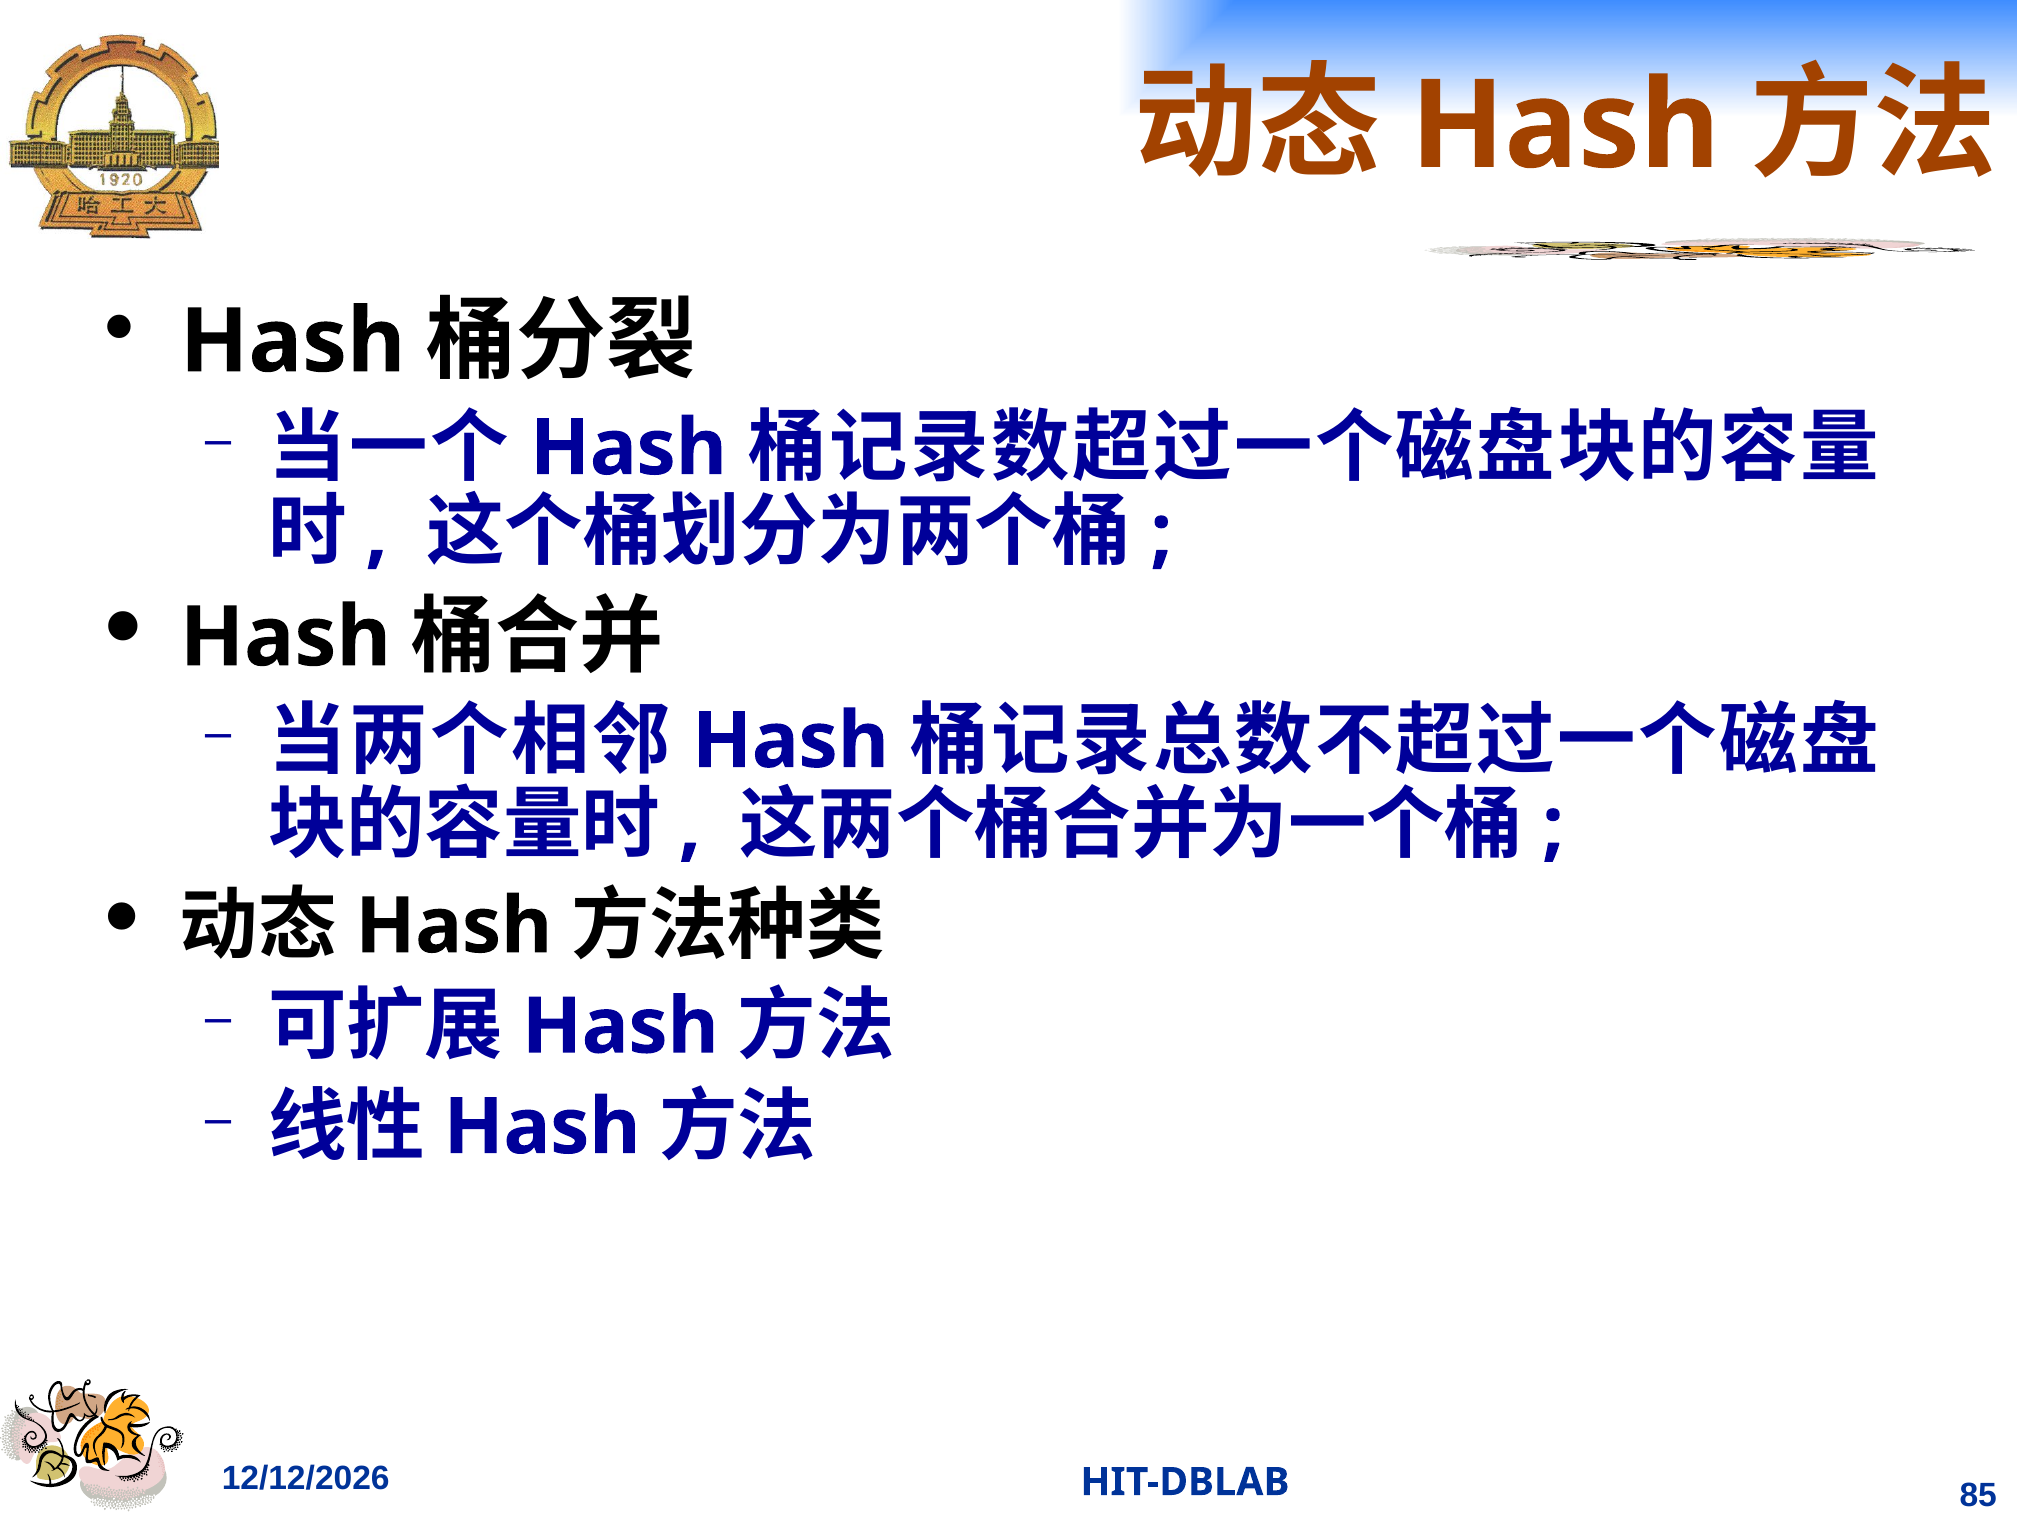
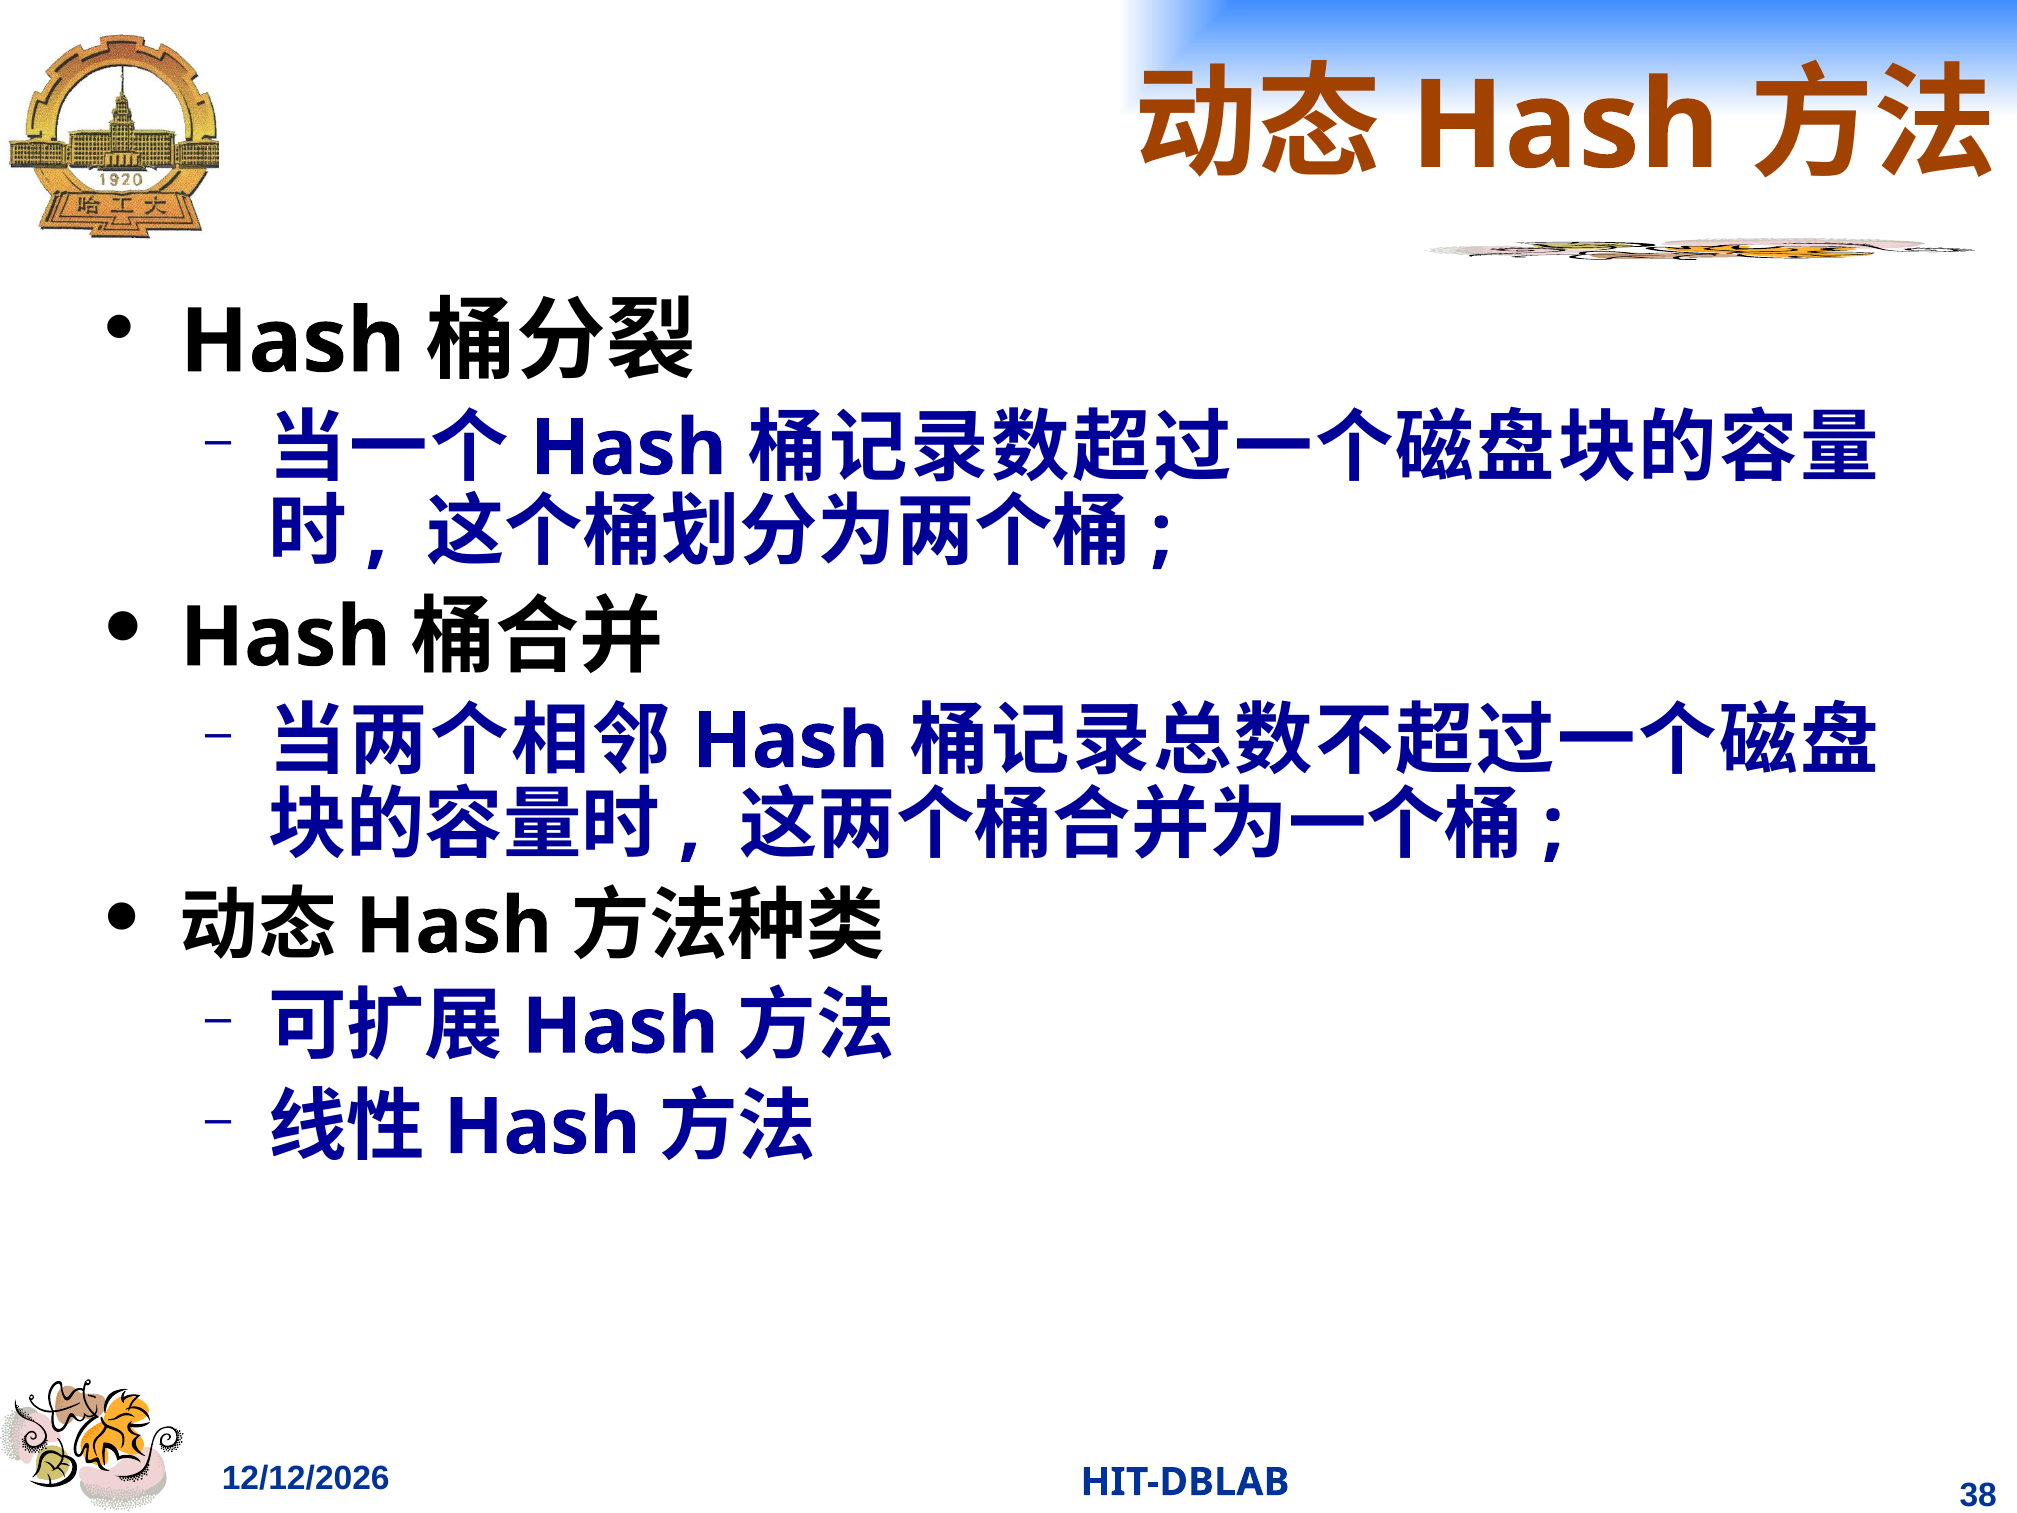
85: 85 -> 38
